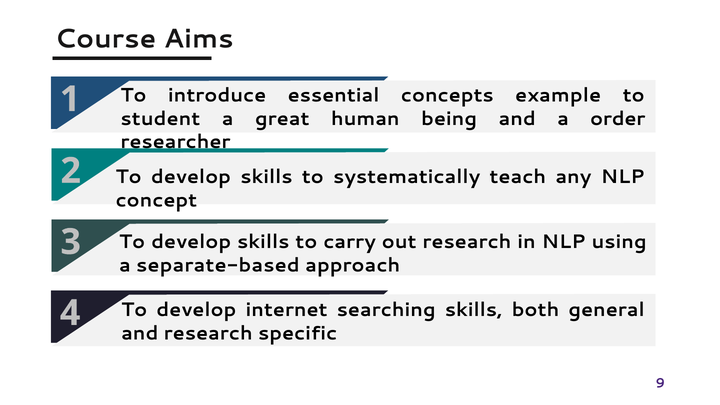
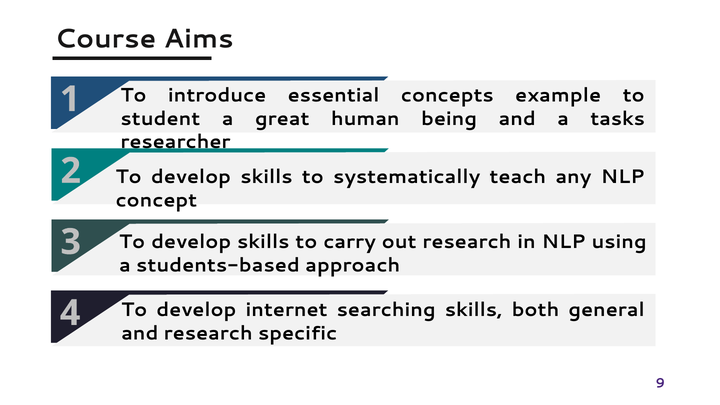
order: order -> tasks
separate-based: separate-based -> students-based
